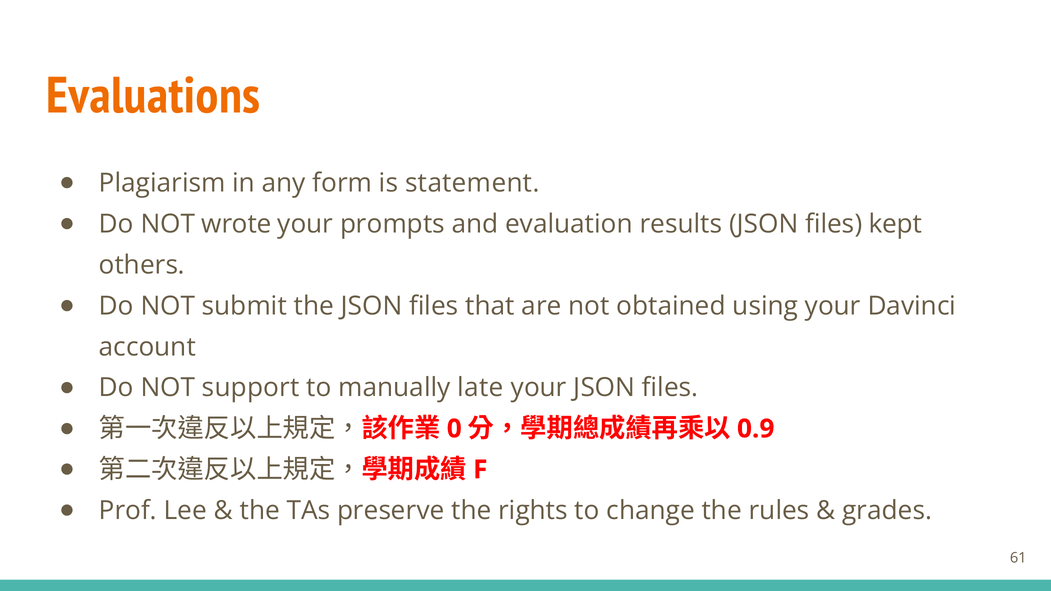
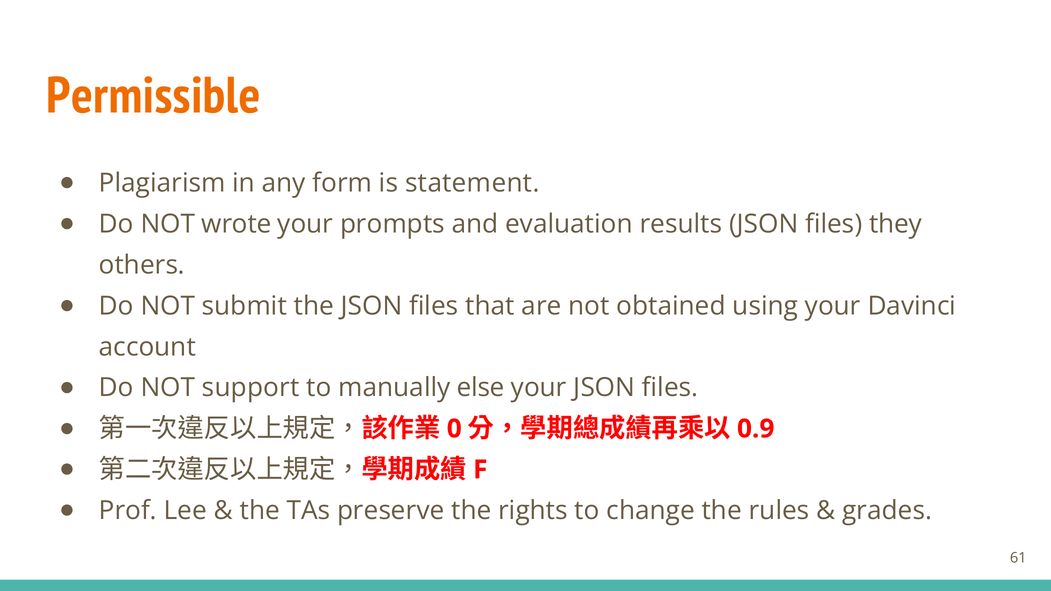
Evaluations: Evaluations -> Permissible
kept: kept -> they
late: late -> else
